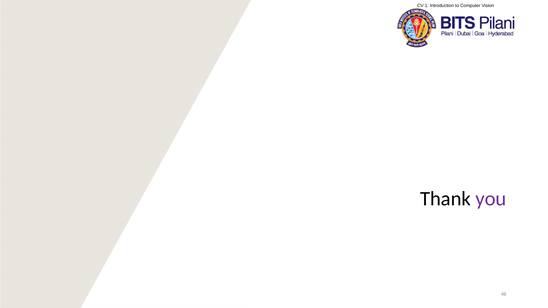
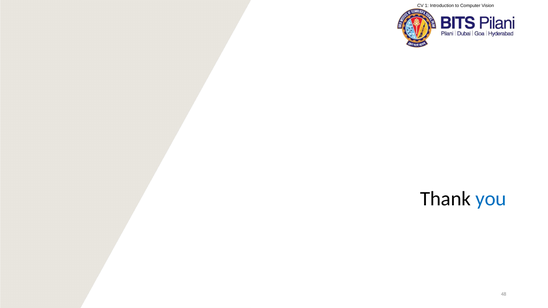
you colour: purple -> blue
